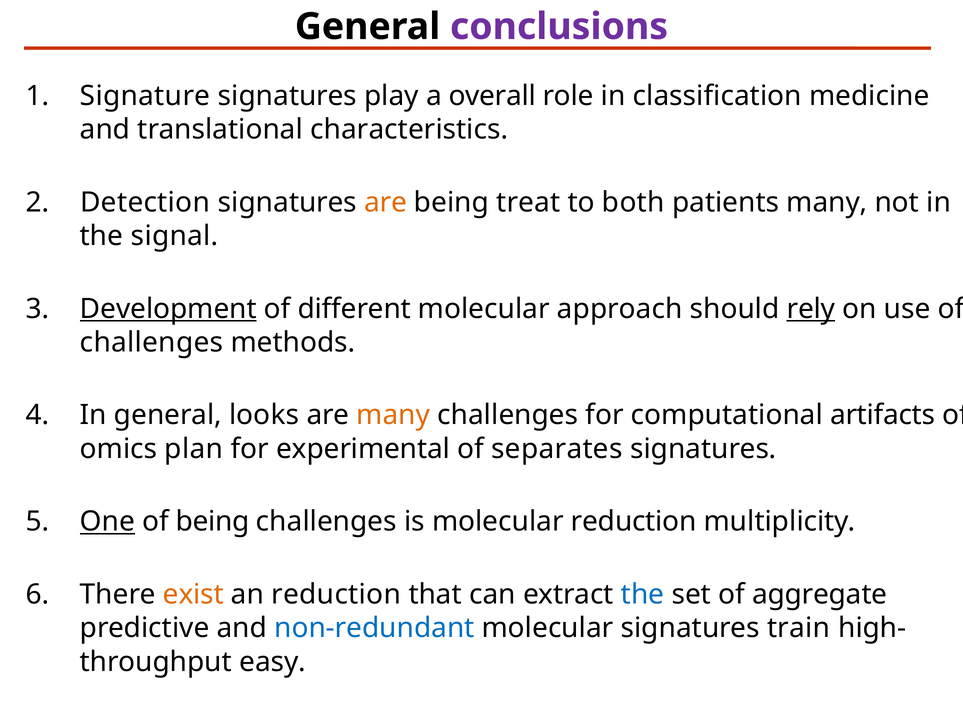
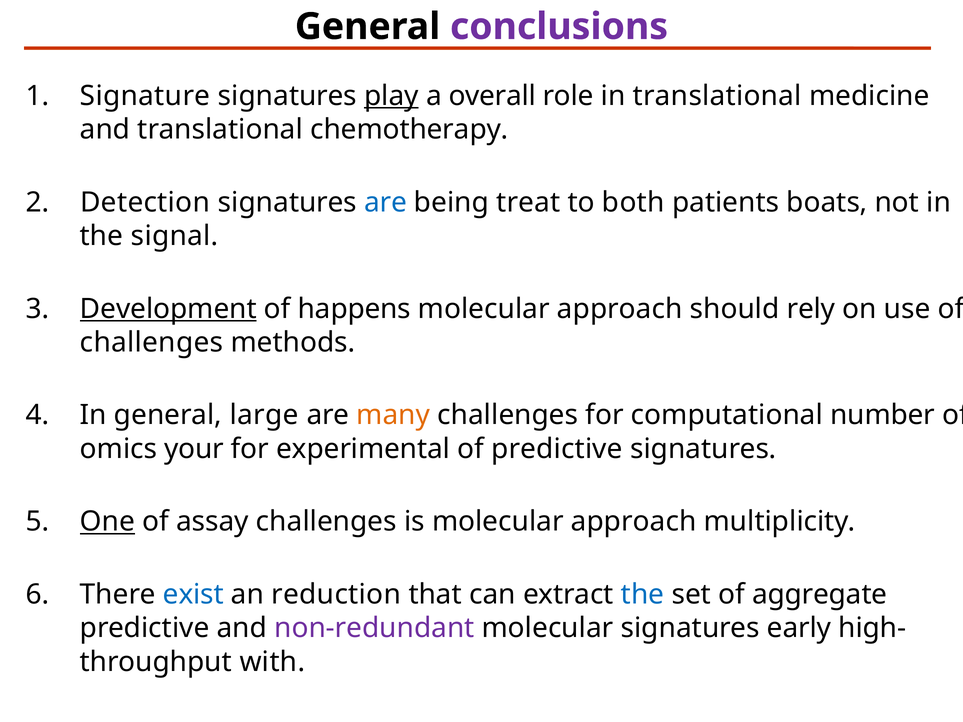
play underline: none -> present
in classification: classification -> translational
characteristics: characteristics -> chemotherapy
are at (386, 202) colour: orange -> blue
patients many: many -> boats
different: different -> happens
rely underline: present -> none
looks: looks -> large
artifacts: artifacts -> number
plan: plan -> your
of separates: separates -> predictive
of being: being -> assay
is molecular reduction: reduction -> approach
exist colour: orange -> blue
non-redundant colour: blue -> purple
train: train -> early
easy: easy -> with
